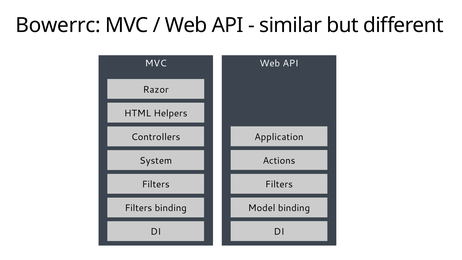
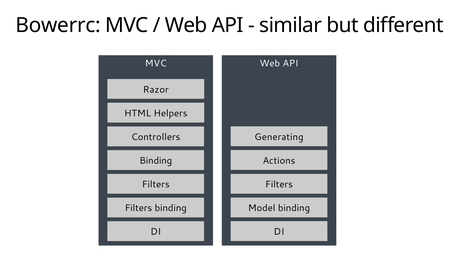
Application: Application -> Generating
System at (156, 161): System -> Binding
